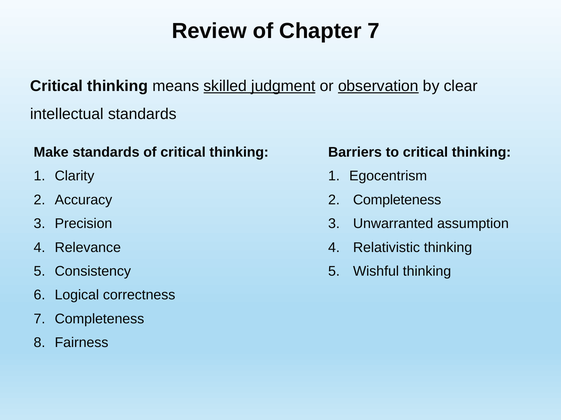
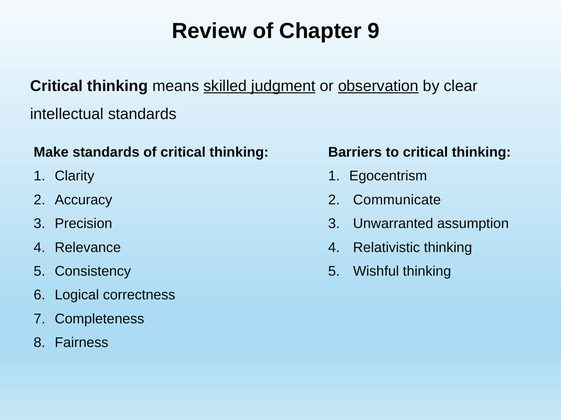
Chapter 7: 7 -> 9
Completeness at (397, 200): Completeness -> Communicate
